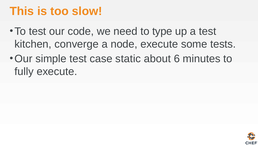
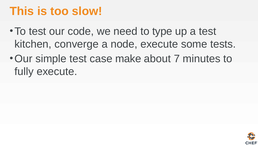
static: static -> make
6: 6 -> 7
